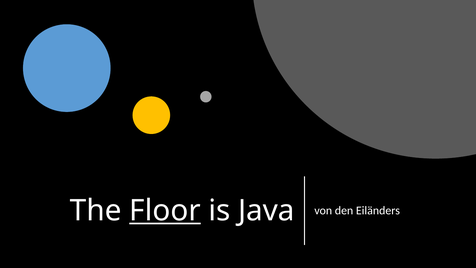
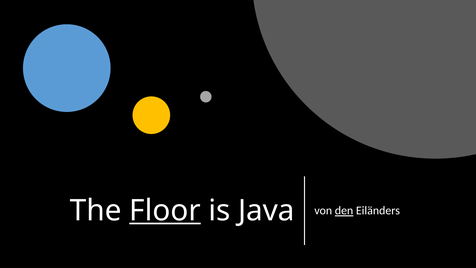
den underline: none -> present
